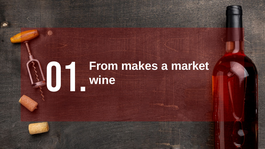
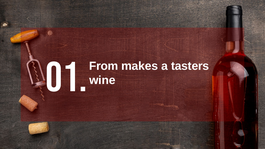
market: market -> tasters
